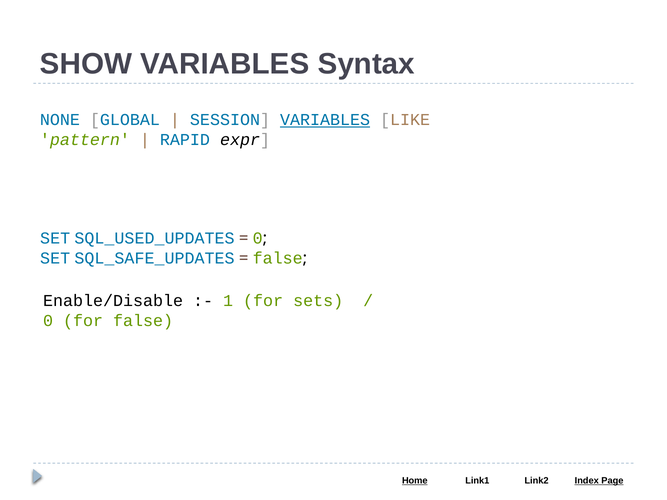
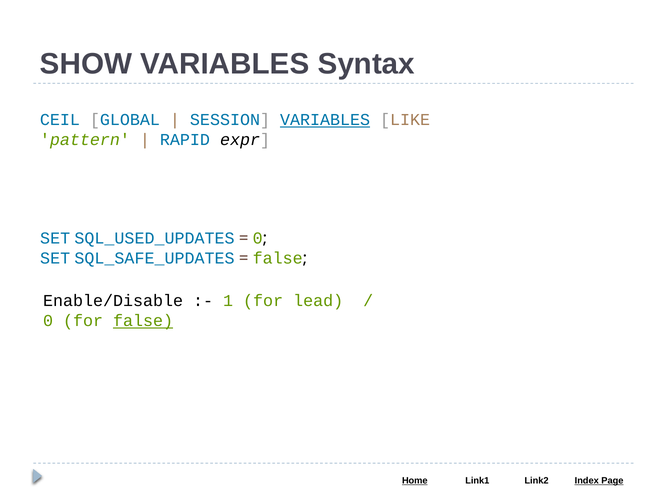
NONE: NONE -> CEIL
sets: sets -> lead
false at (143, 321) underline: none -> present
